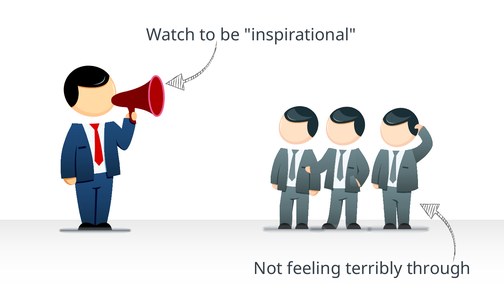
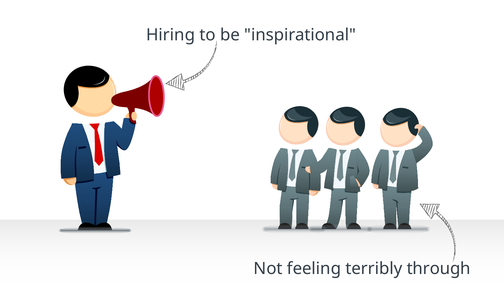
Watch: Watch -> Hiring
